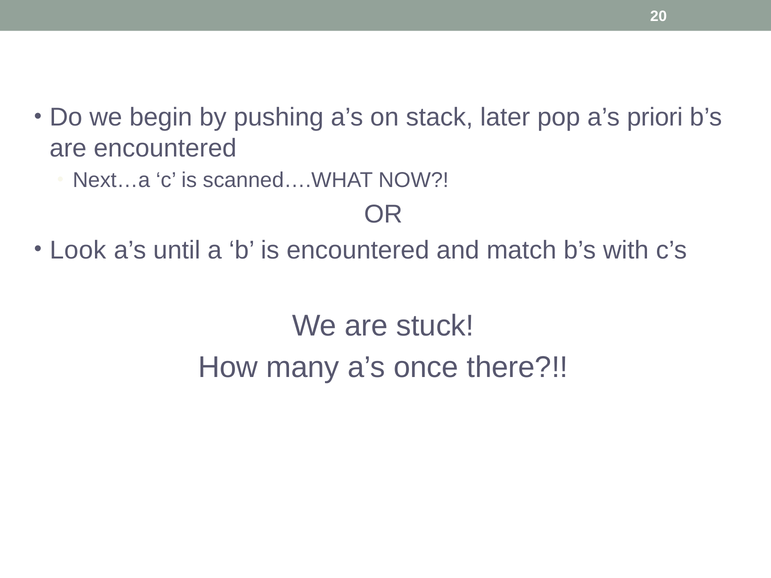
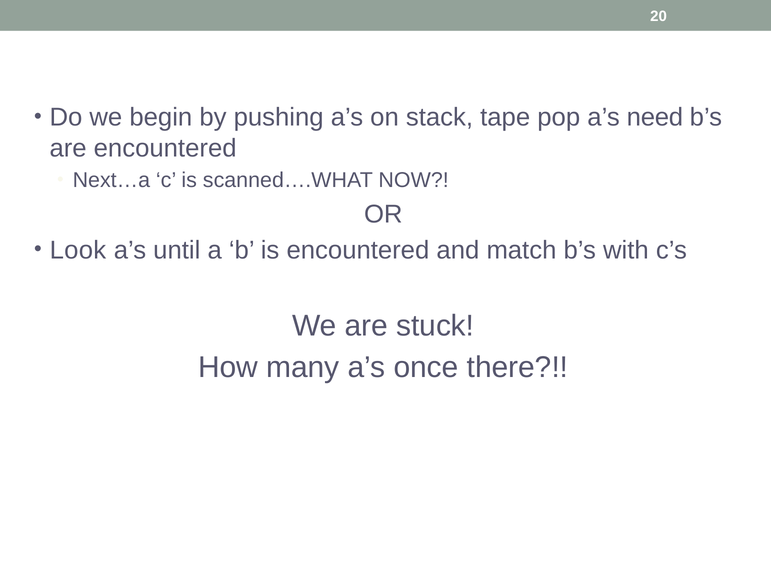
later: later -> tape
priori: priori -> need
